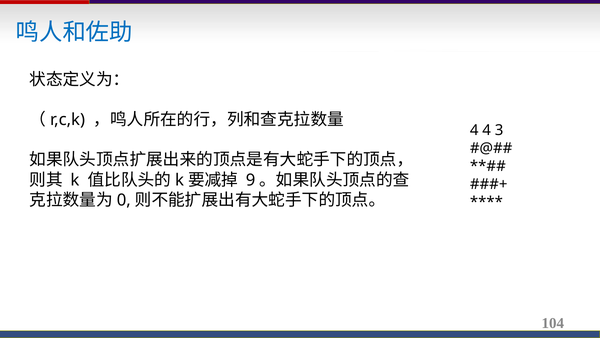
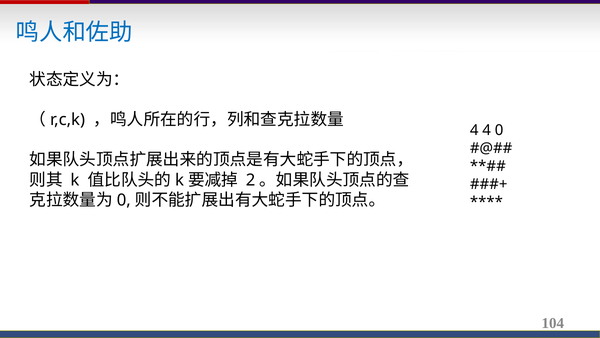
4 3: 3 -> 0
9: 9 -> 2
